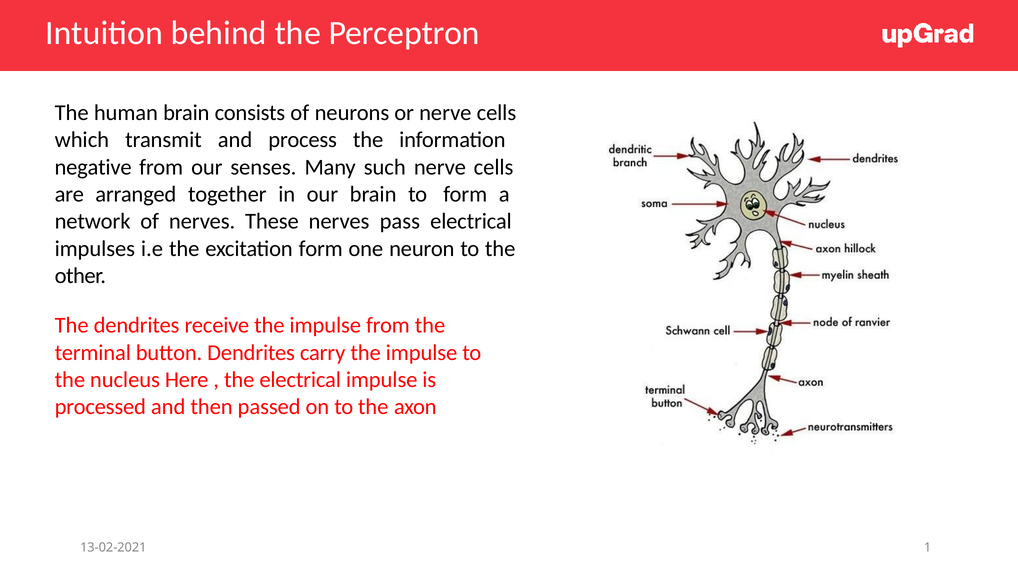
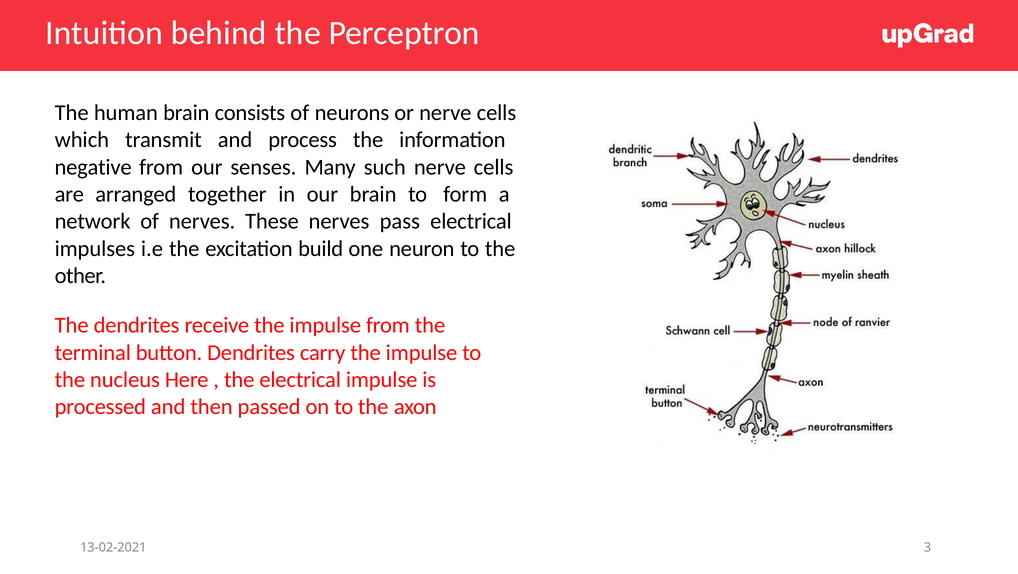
excitation form: form -> build
1: 1 -> 3
